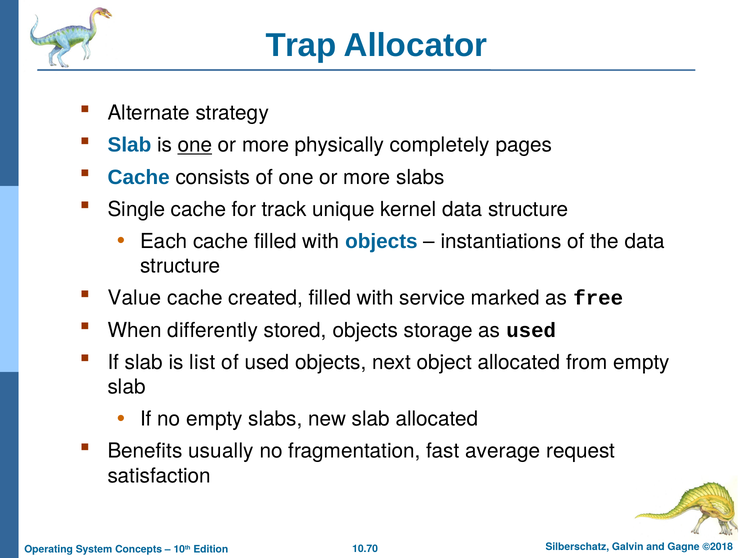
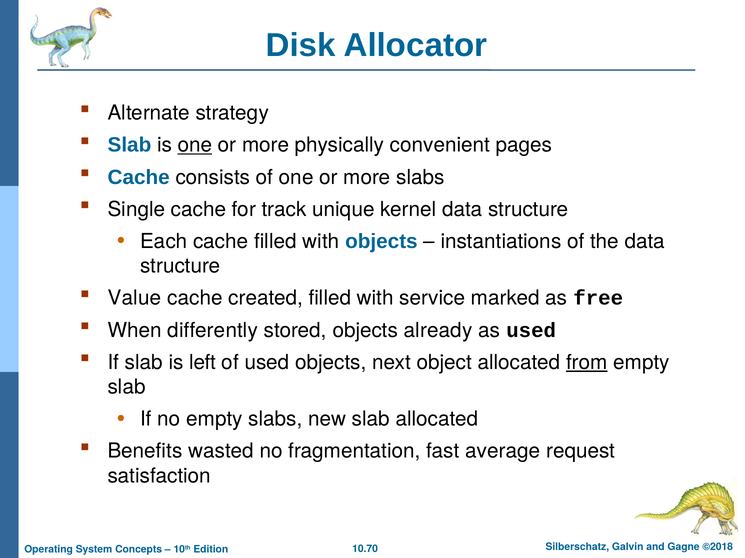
Trap: Trap -> Disk
completely: completely -> convenient
storage: storage -> already
list: list -> left
from underline: none -> present
usually: usually -> wasted
